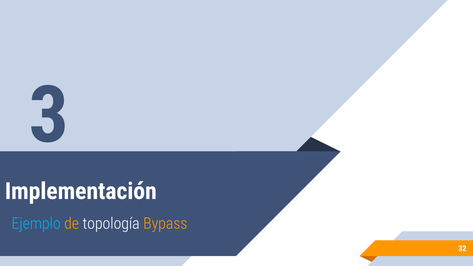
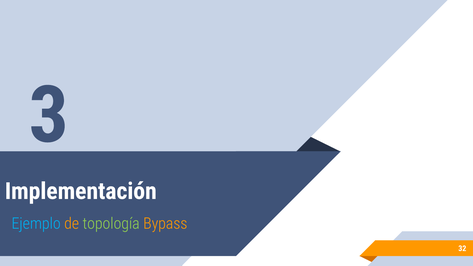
topología colour: white -> light green
